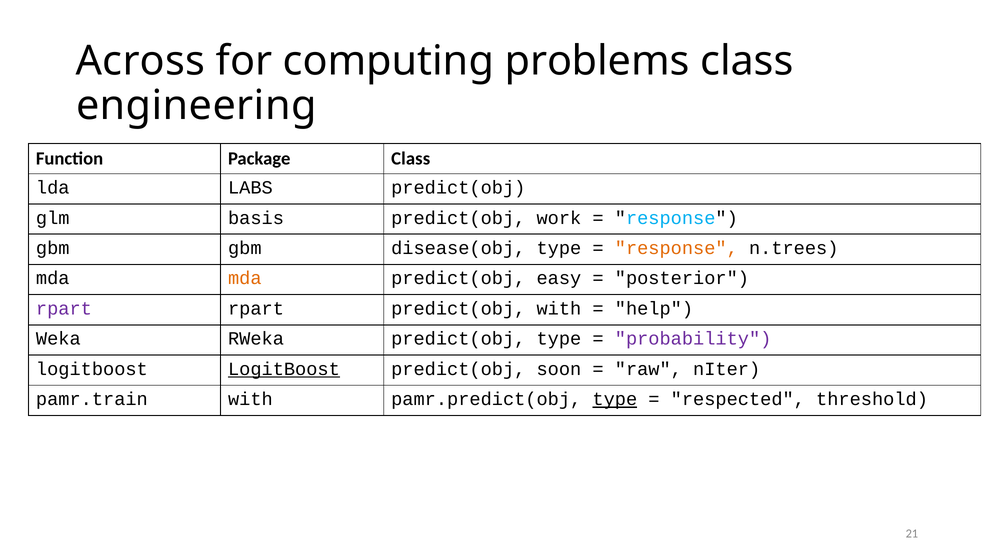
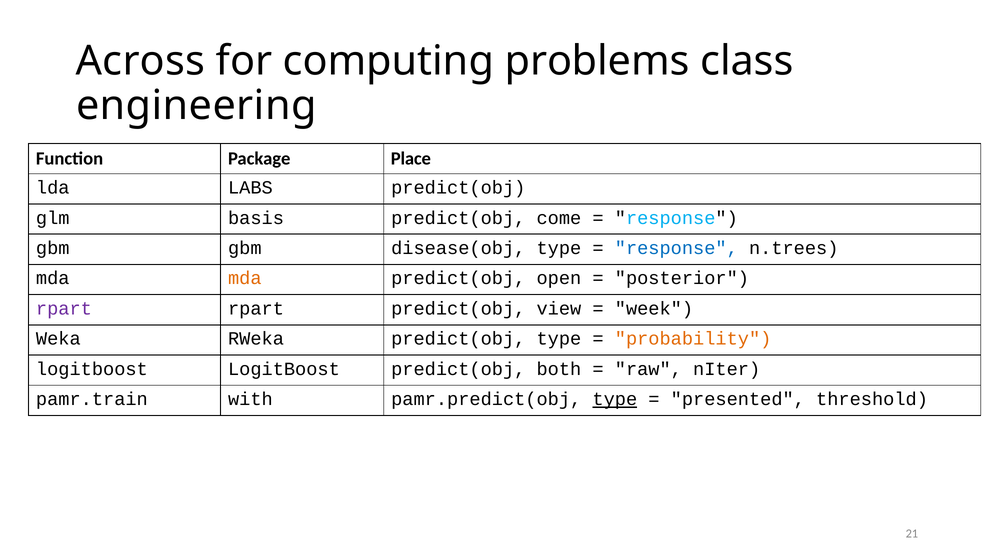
Package Class: Class -> Place
work: work -> come
response at (676, 248) colour: orange -> blue
easy: easy -> open
predict(obj with: with -> view
help: help -> week
probability colour: purple -> orange
LogitBoost at (284, 369) underline: present -> none
soon: soon -> both
respected: respected -> presented
